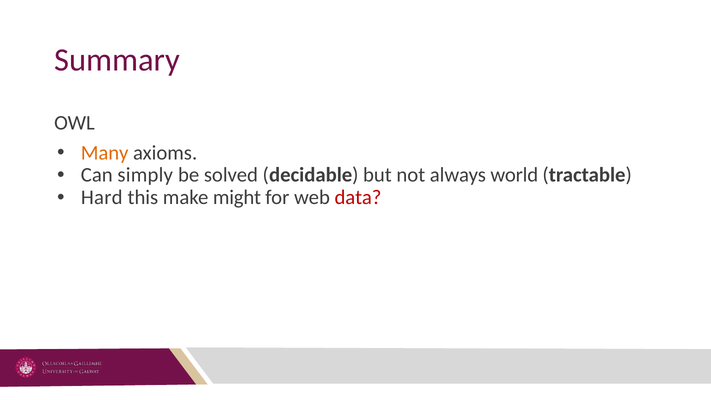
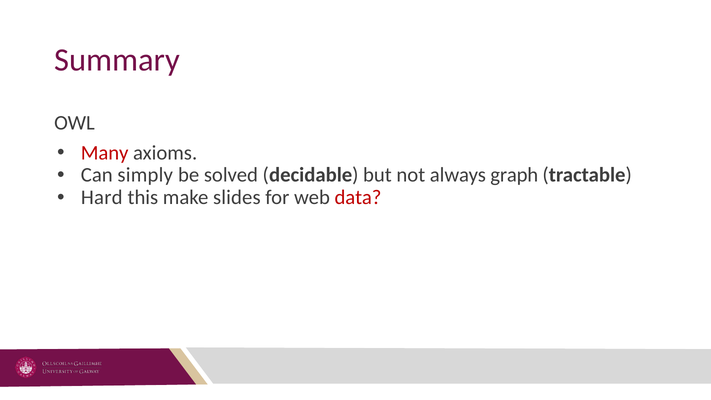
Many colour: orange -> red
world: world -> graph
might: might -> slides
